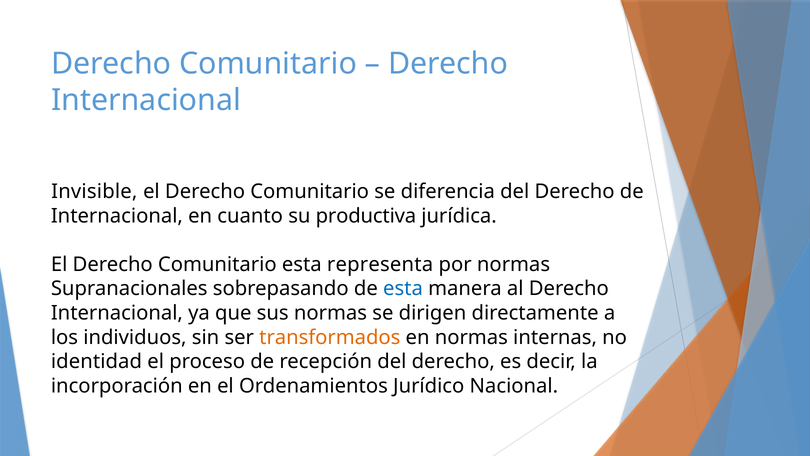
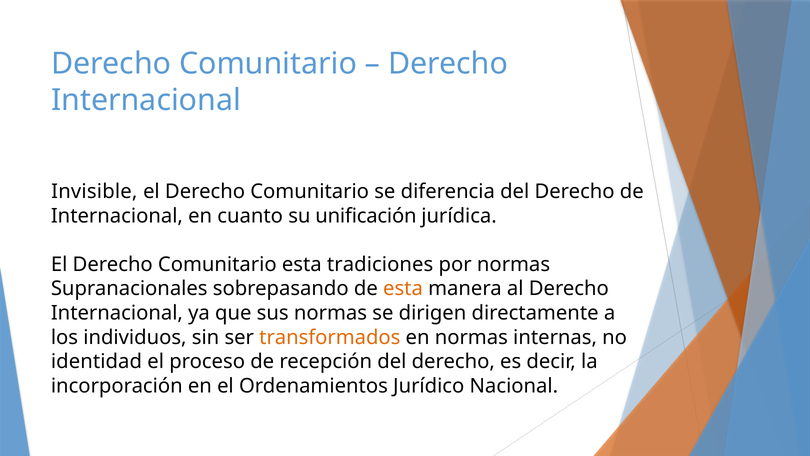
productiva: productiva -> unificación
representa: representa -> tradiciones
esta at (403, 289) colour: blue -> orange
